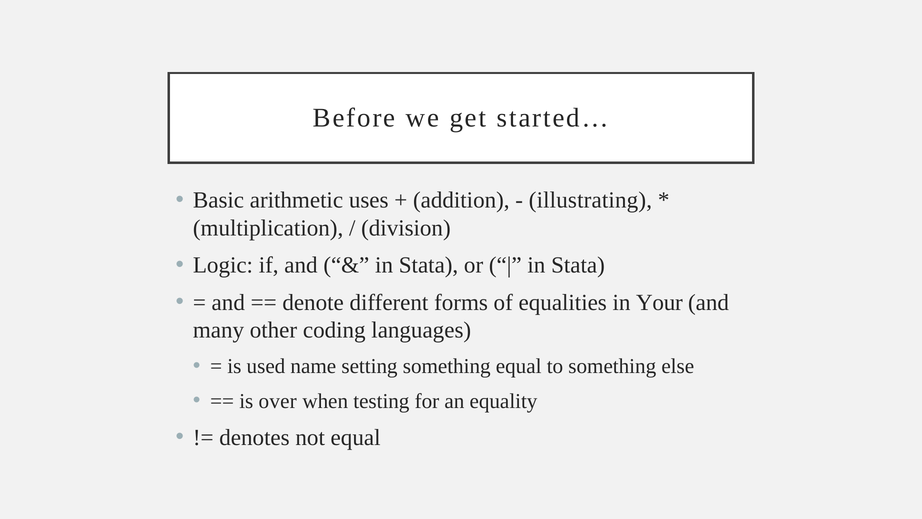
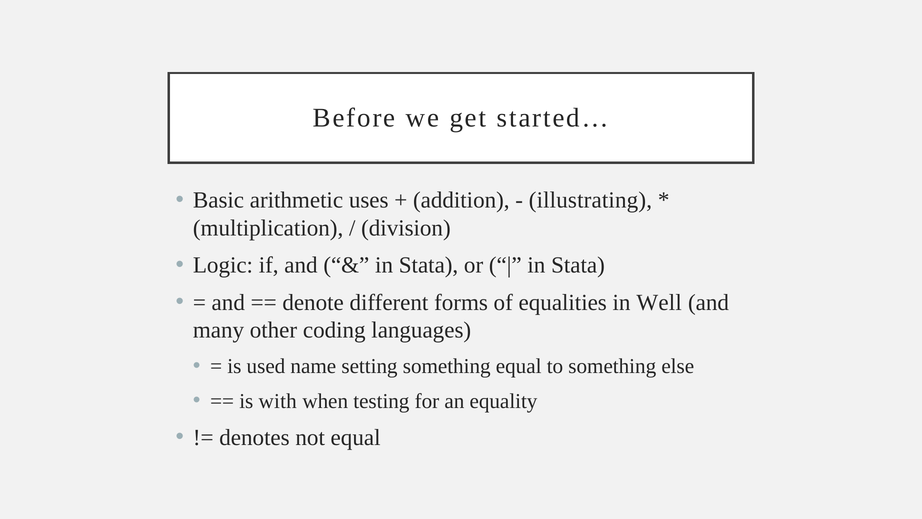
Your: Your -> Well
over: over -> with
